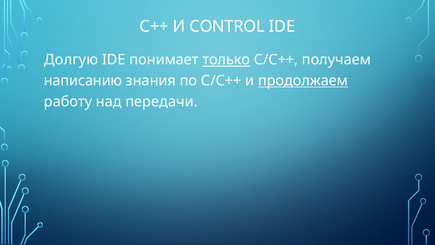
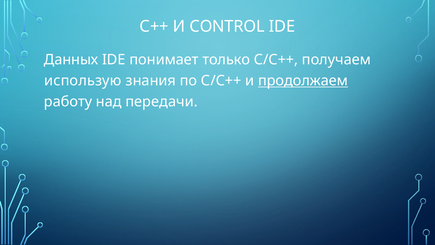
Долгую: Долгую -> Данных
только underline: present -> none
написанию: написанию -> использую
